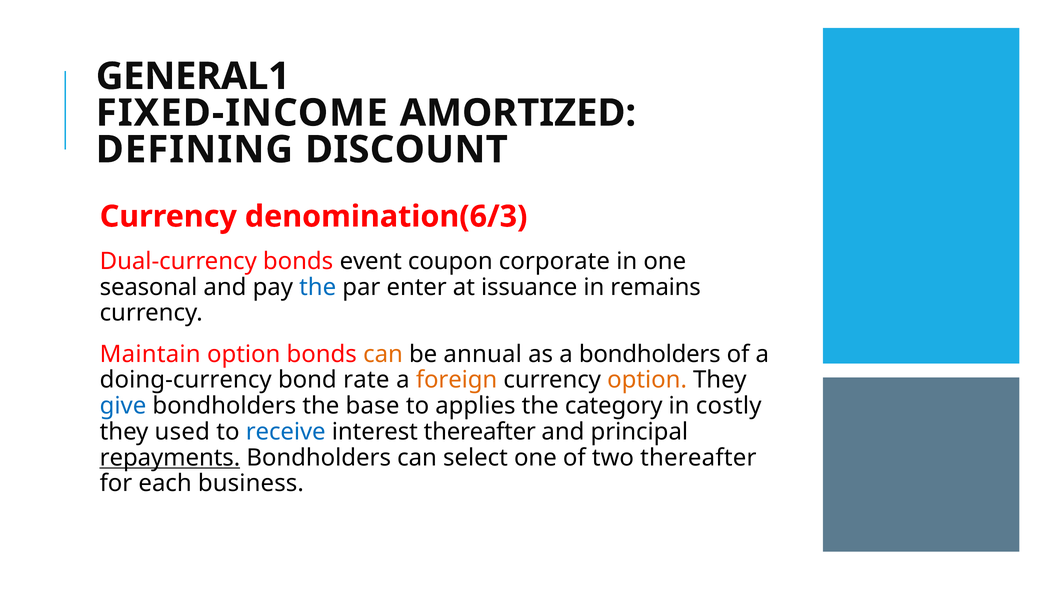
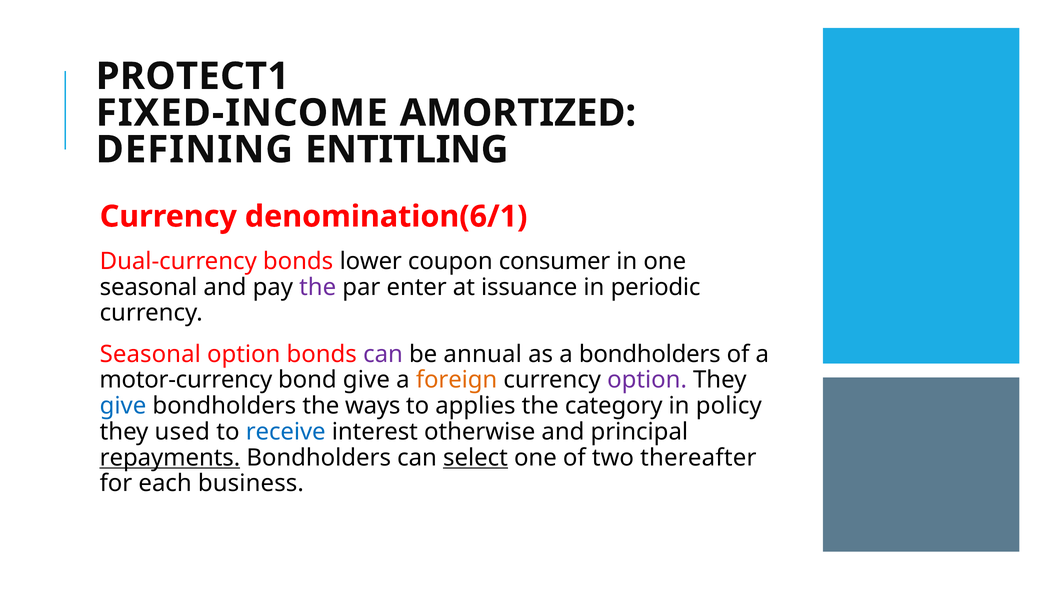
GENERAL1: GENERAL1 -> PROTECT1
DISCOUNT: DISCOUNT -> ENTITLING
denomination(6/3: denomination(6/3 -> denomination(6/1
event: event -> lower
corporate: corporate -> consumer
the at (318, 287) colour: blue -> purple
remains: remains -> periodic
Maintain at (150, 354): Maintain -> Seasonal
can at (383, 354) colour: orange -> purple
doing-currency: doing-currency -> motor-currency
bond rate: rate -> give
option at (647, 380) colour: orange -> purple
base: base -> ways
costly: costly -> policy
interest thereafter: thereafter -> otherwise
select underline: none -> present
